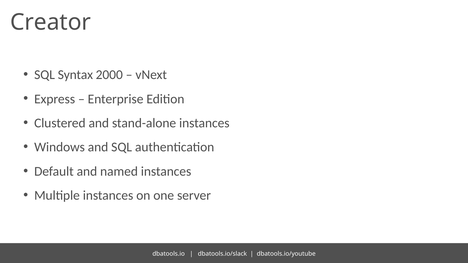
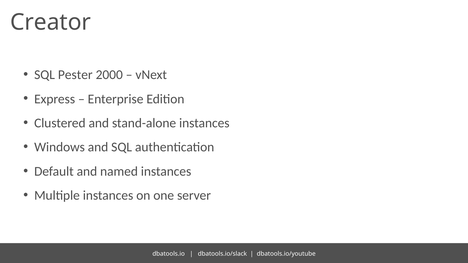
Syntax: Syntax -> Pester
